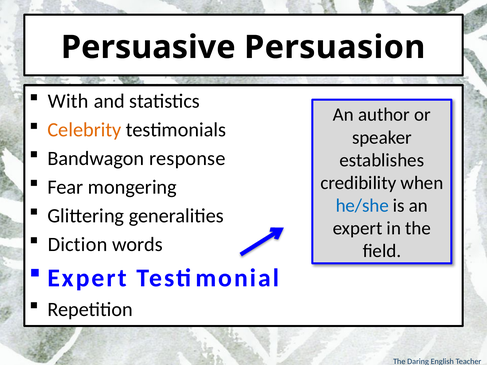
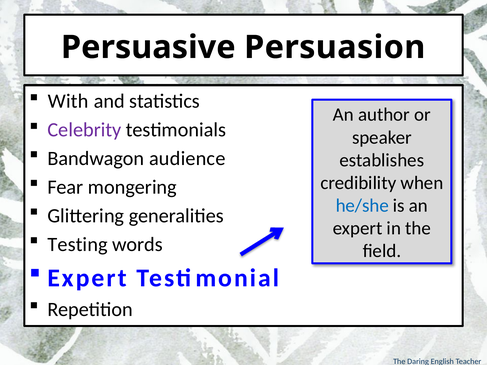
Celebrity colour: orange -> purple
response: response -> audience
Diction: Diction -> Testing
